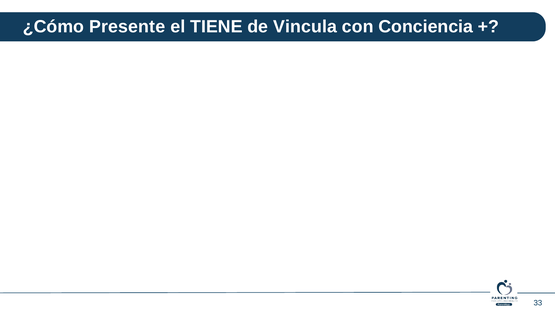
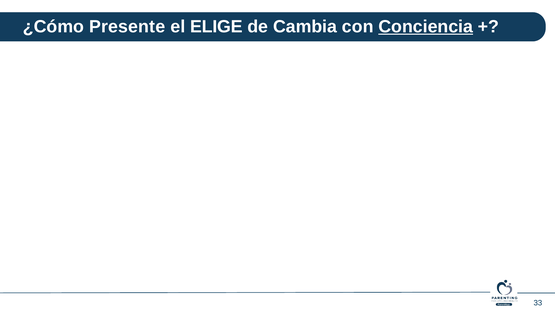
TIENE: TIENE -> ELIGE
Vincula: Vincula -> Cambia
Conciencia underline: none -> present
